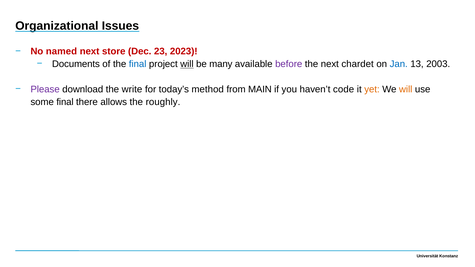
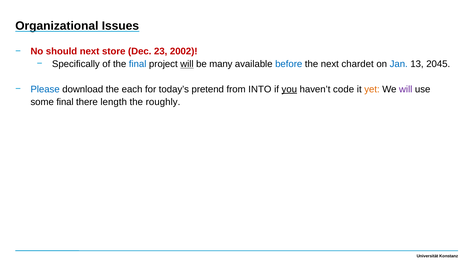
named: named -> should
2023: 2023 -> 2002
Documents: Documents -> Specifically
before colour: purple -> blue
2003: 2003 -> 2045
Please colour: purple -> blue
write: write -> each
method: method -> pretend
MAIN: MAIN -> INTO
you underline: none -> present
will at (406, 89) colour: orange -> purple
allows: allows -> length
